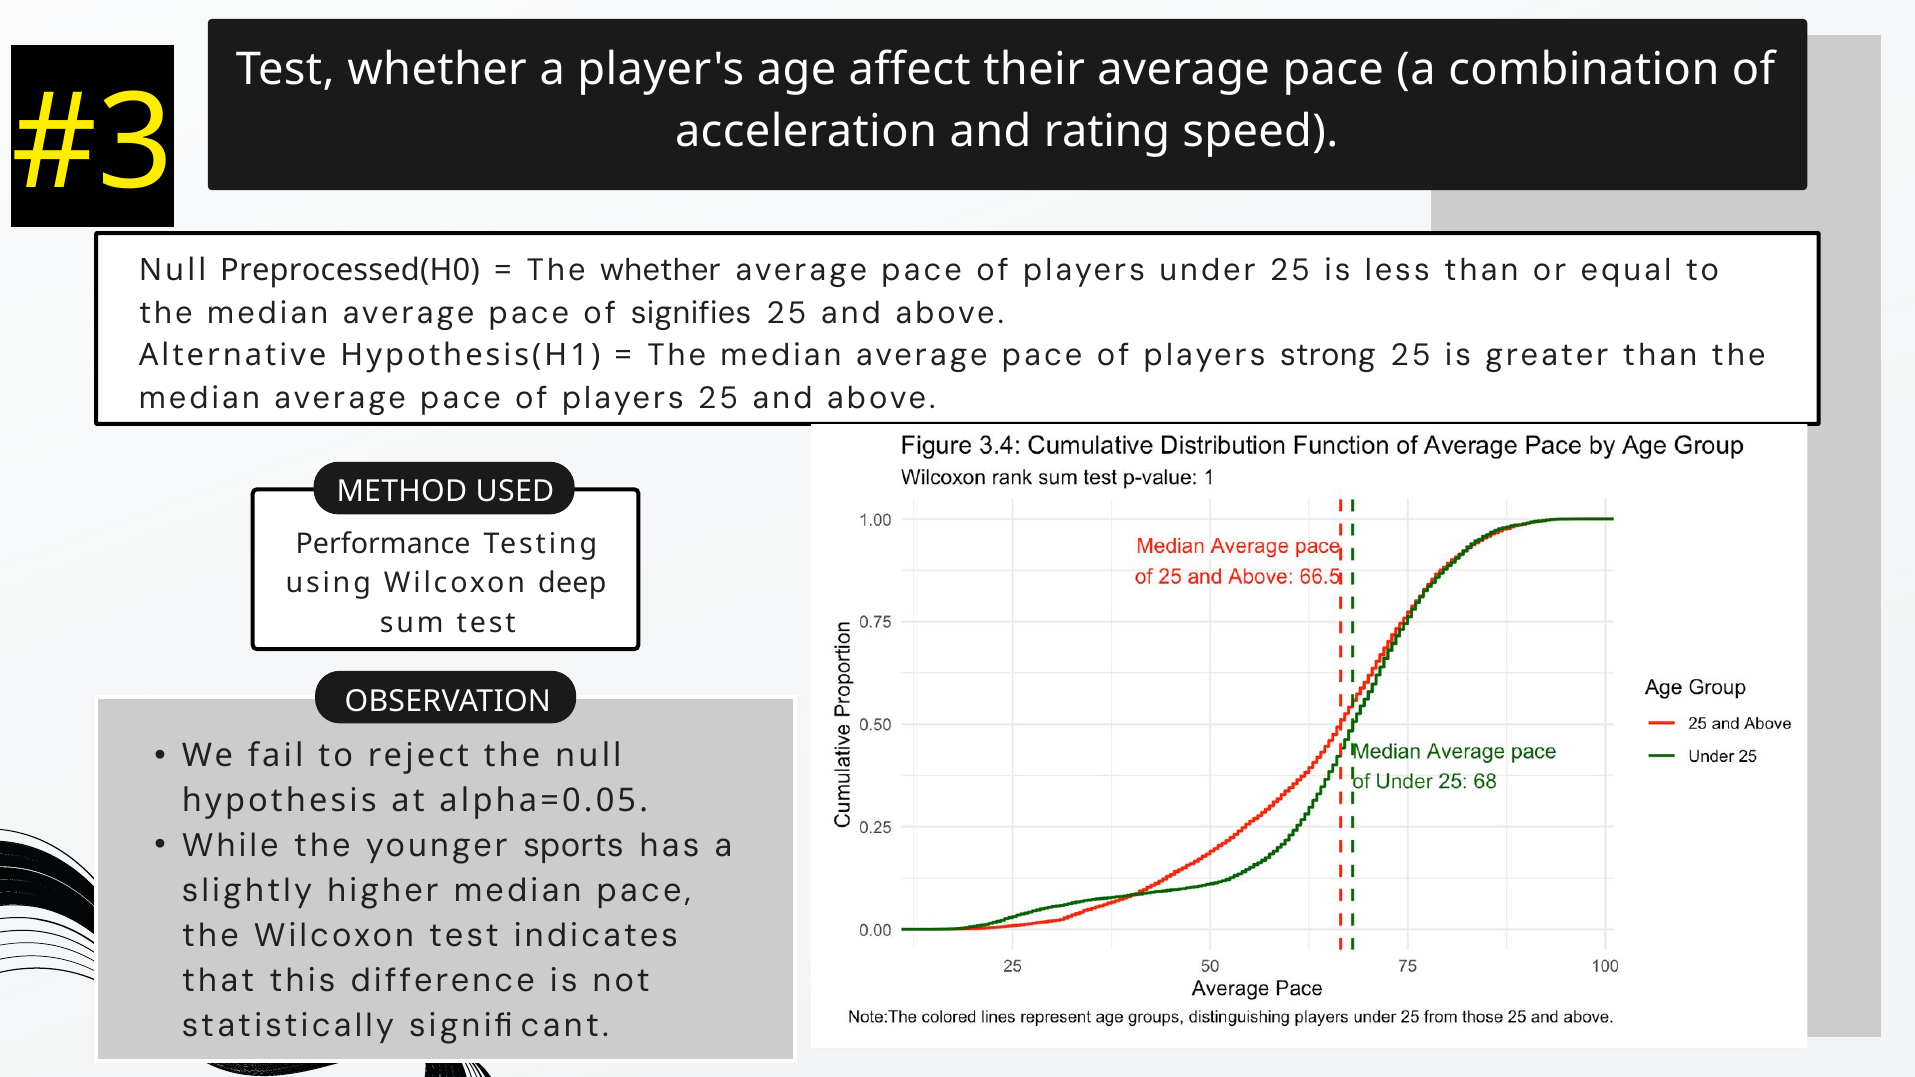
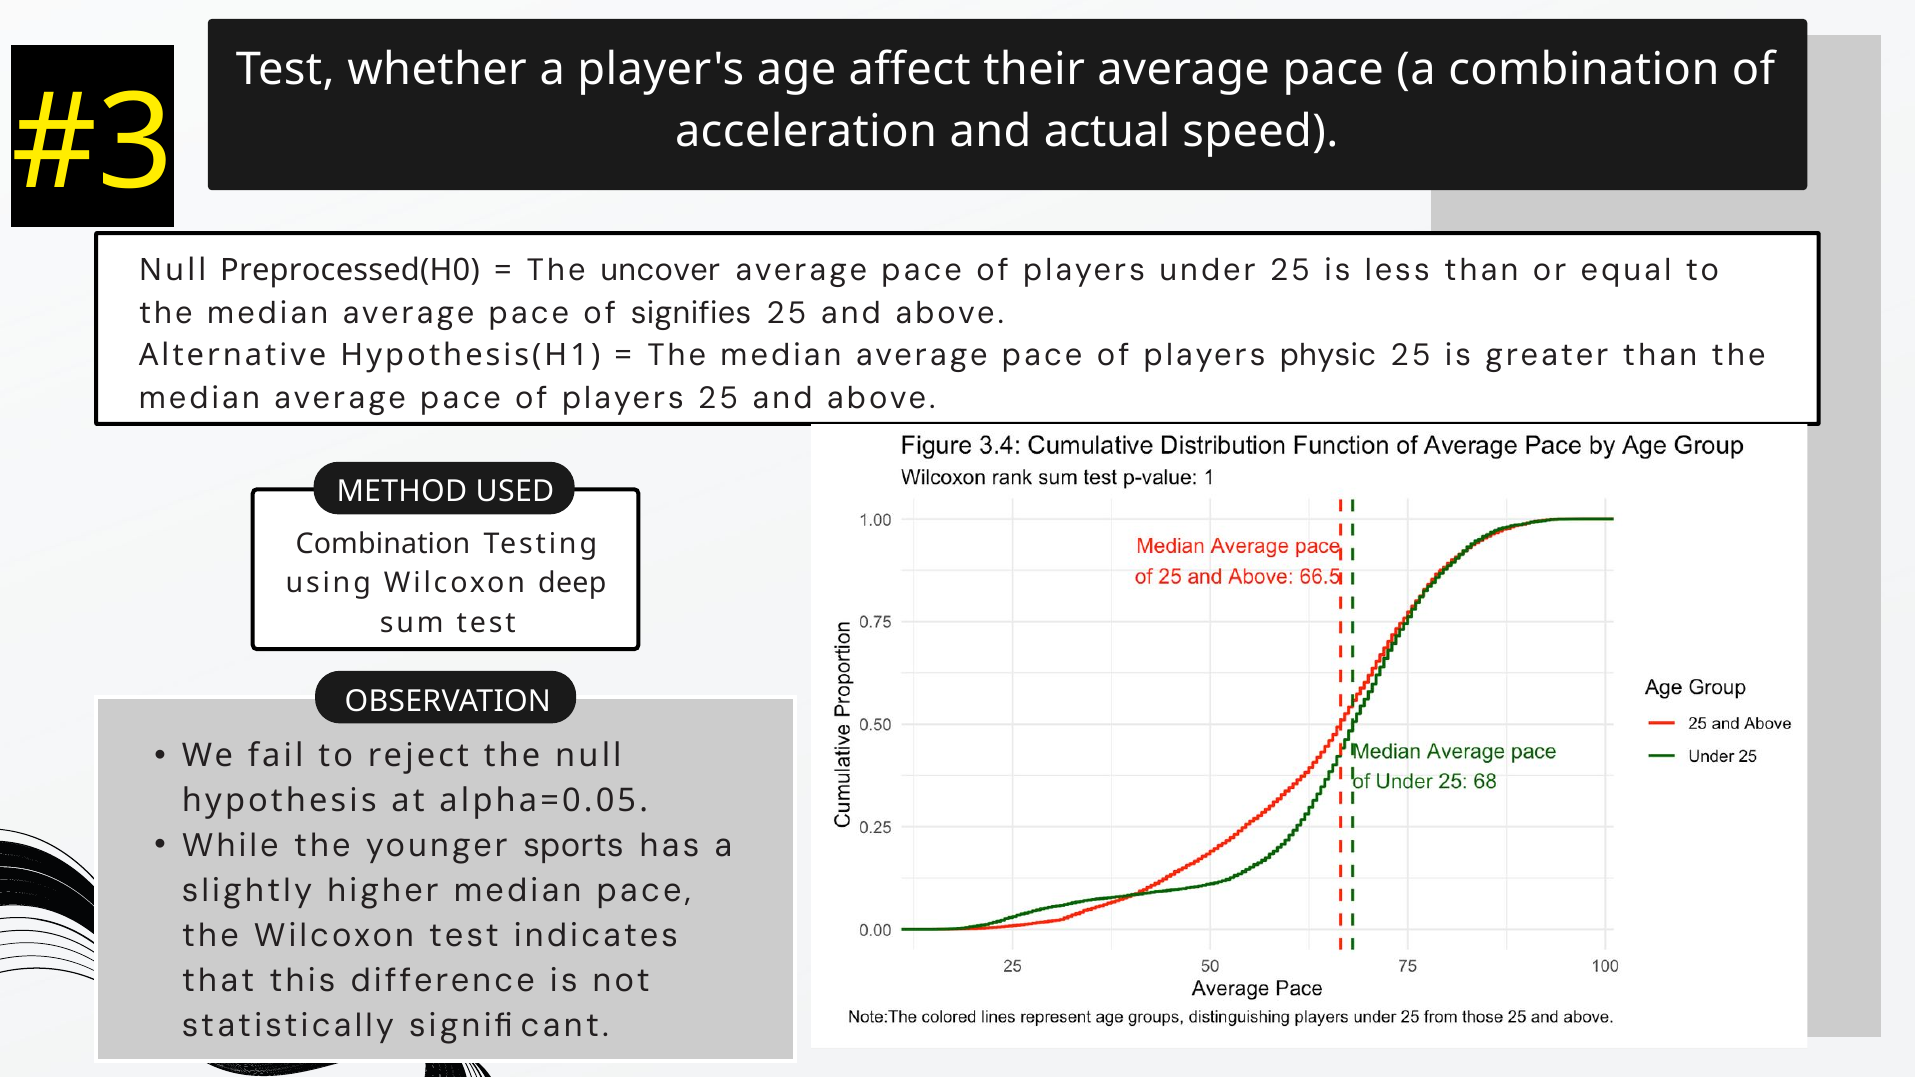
rating: rating -> actual
The whether: whether -> uncover
strong: strong -> physic
Performance at (383, 544): Performance -> Combination
